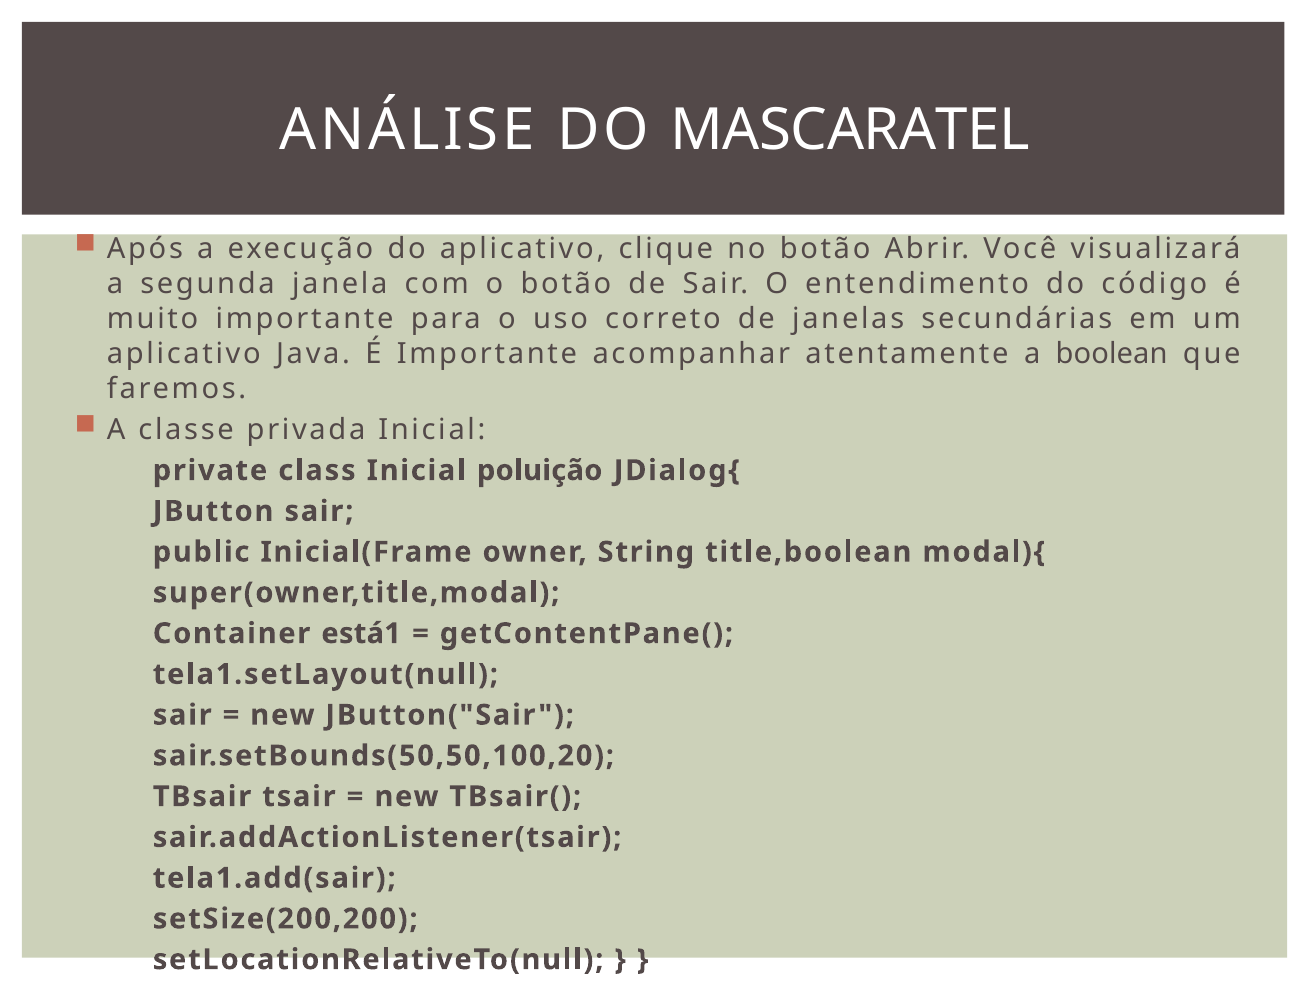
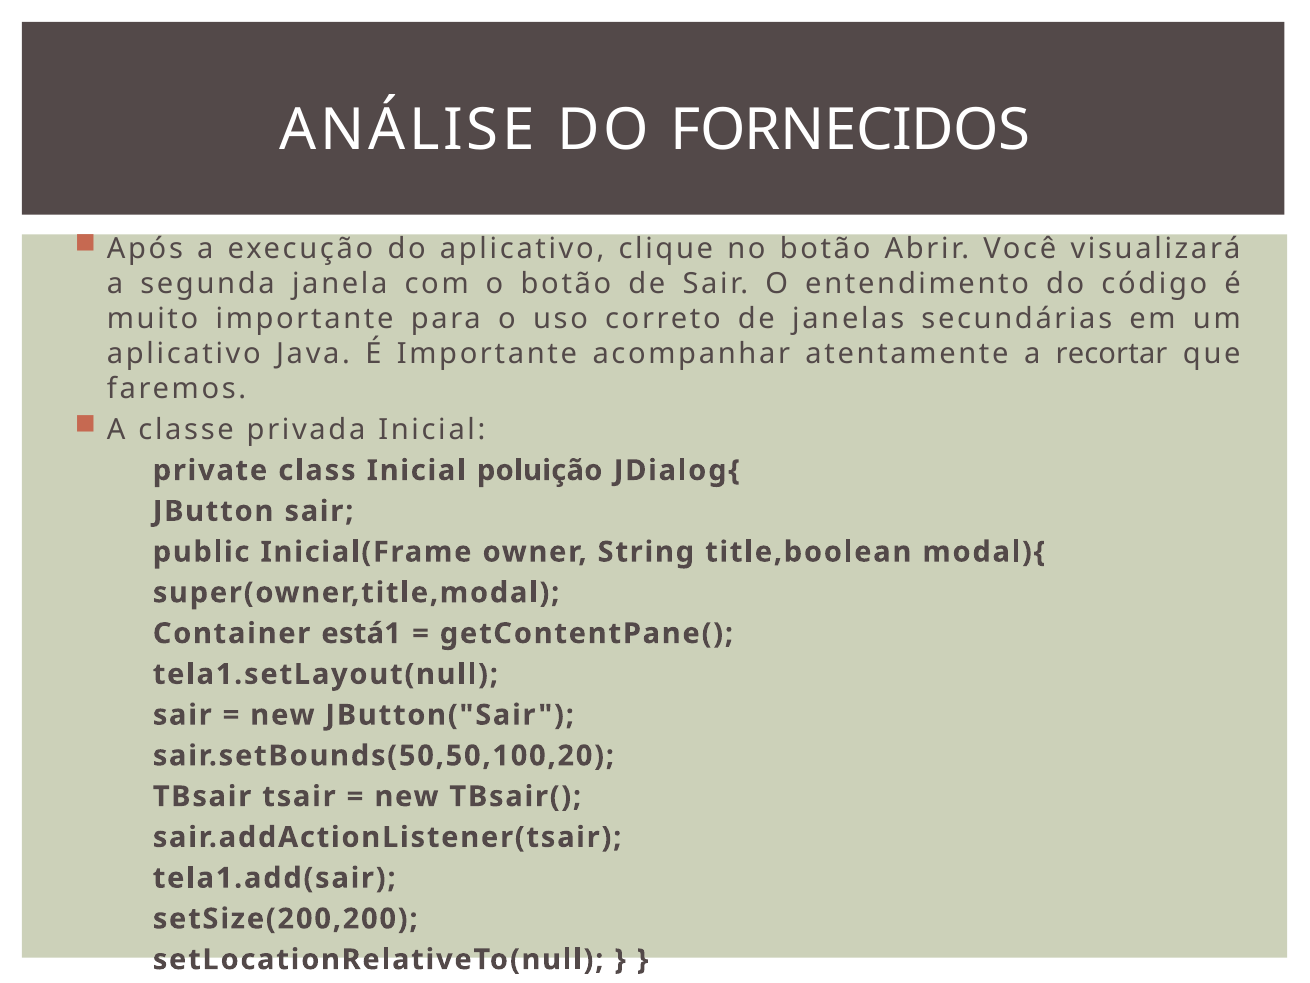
MASCARATEL: MASCARATEL -> FORNECIDOS
boolean: boolean -> recortar
